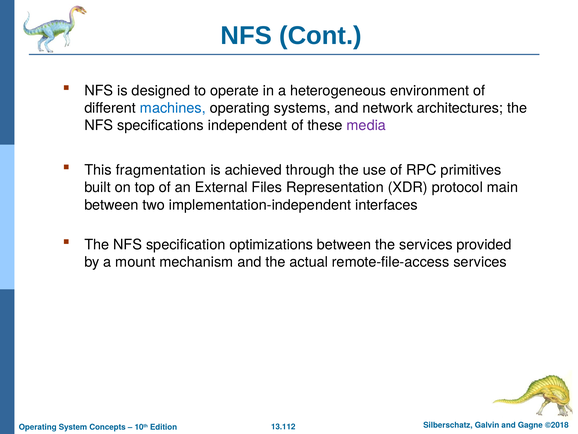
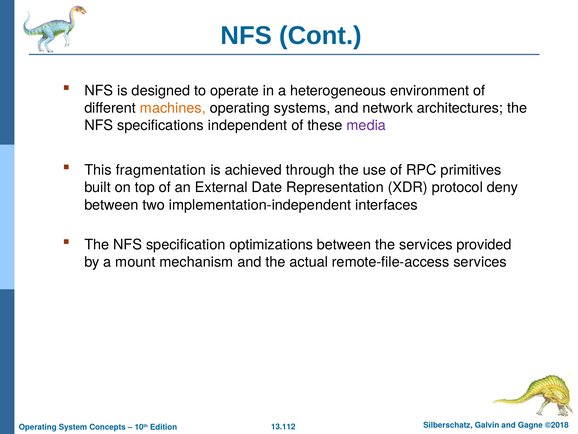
machines colour: blue -> orange
Files: Files -> Date
main: main -> deny
